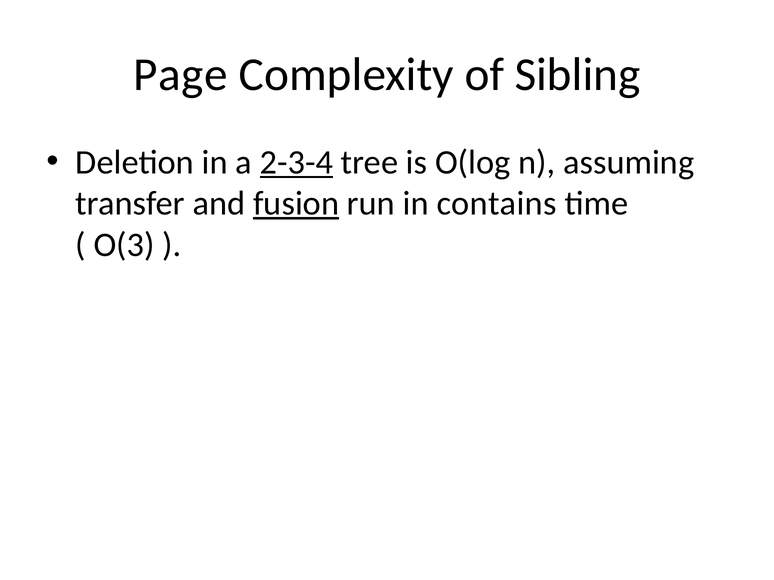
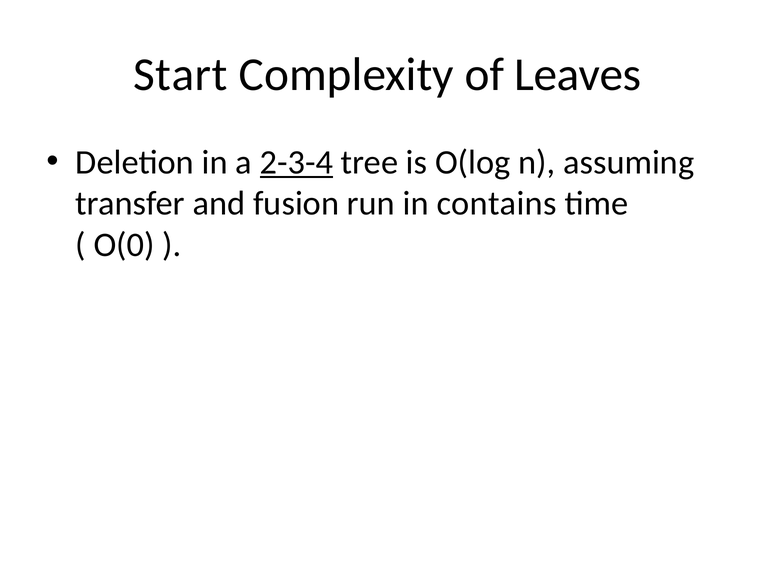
Page: Page -> Start
Sibling: Sibling -> Leaves
fusion underline: present -> none
O(3: O(3 -> O(0
